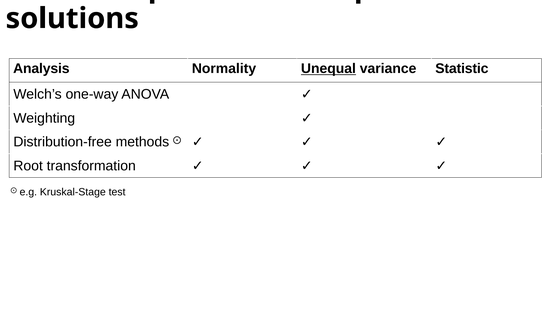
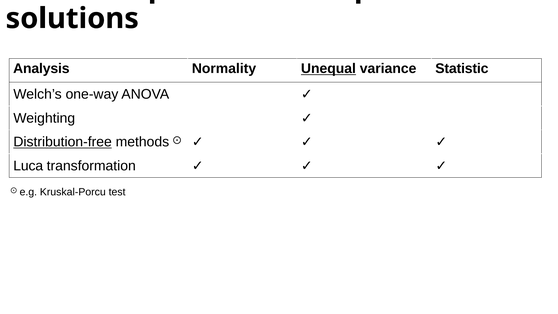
Distribution-free underline: none -> present
Root: Root -> Luca
Kruskal-Stage: Kruskal-Stage -> Kruskal-Porcu
